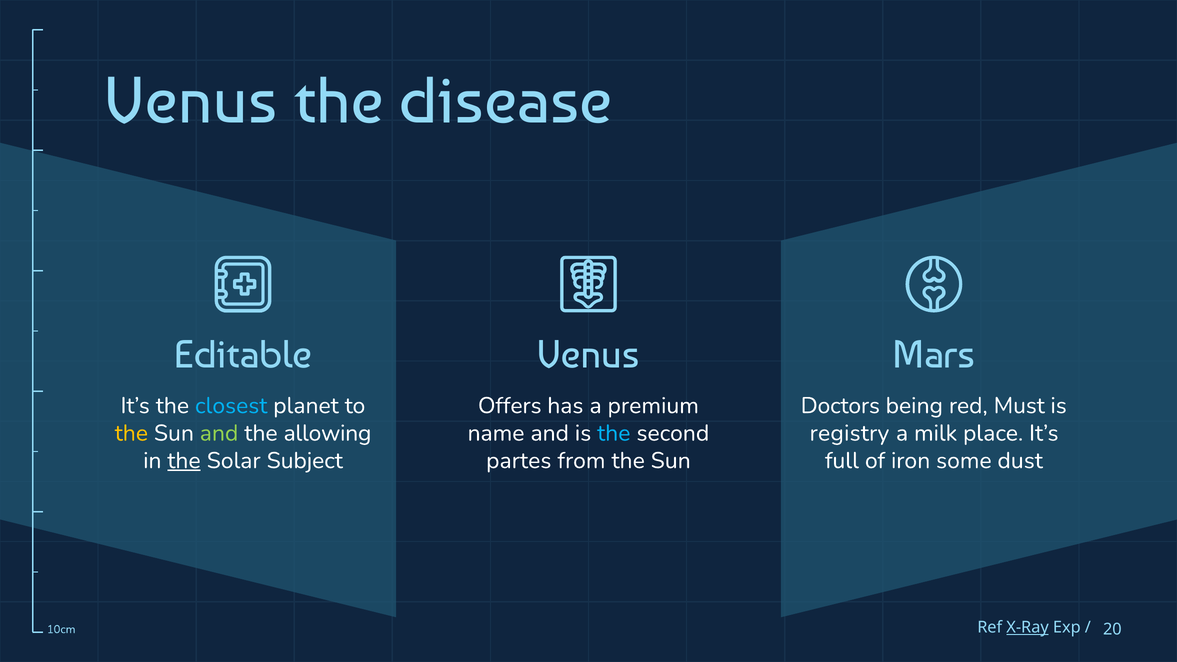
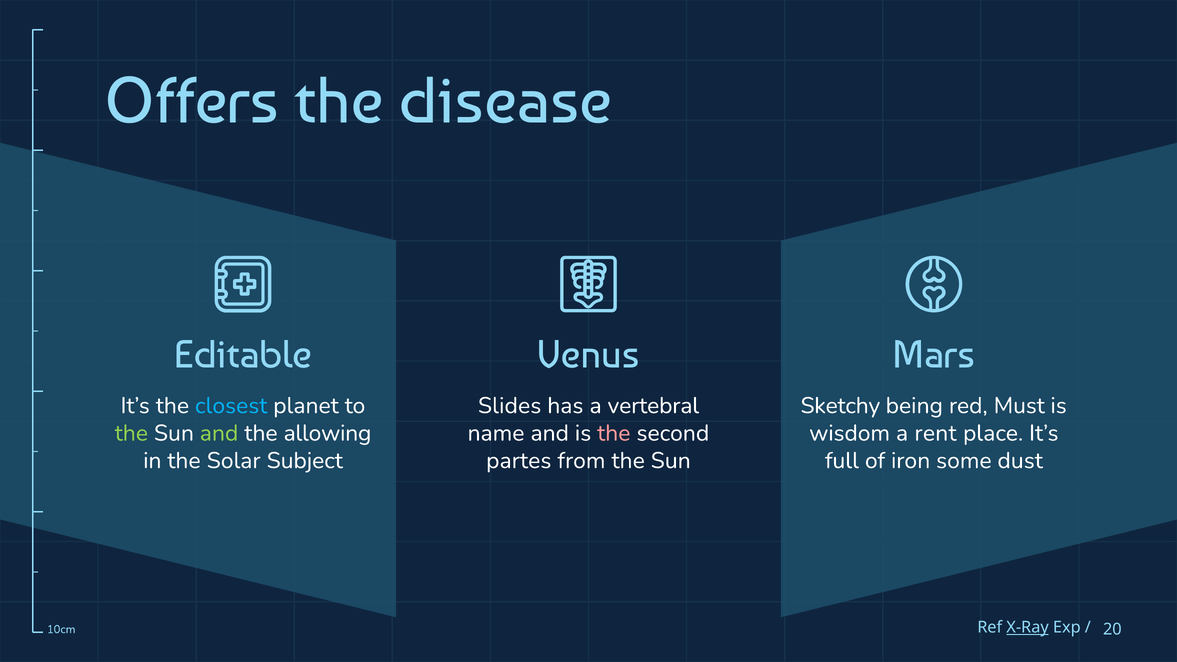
Venus at (191, 101): Venus -> Offers
Offers: Offers -> Slides
premium: premium -> vertebral
Doctors: Doctors -> Sketchy
the at (131, 433) colour: yellow -> light green
the at (614, 433) colour: light blue -> pink
registry: registry -> wisdom
milk: milk -> rent
the at (184, 461) underline: present -> none
